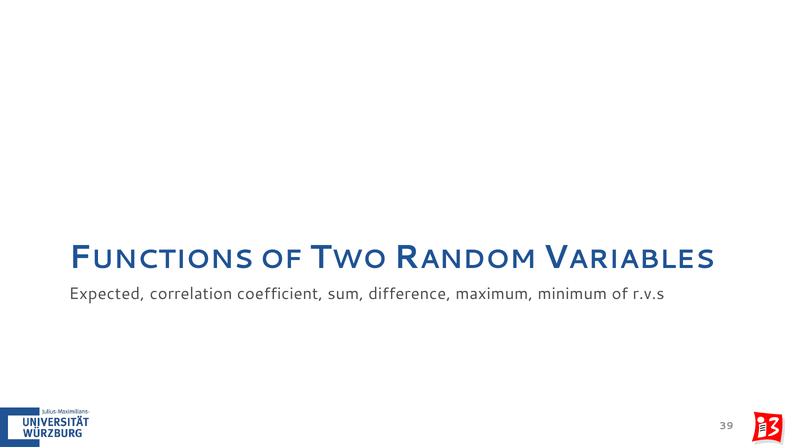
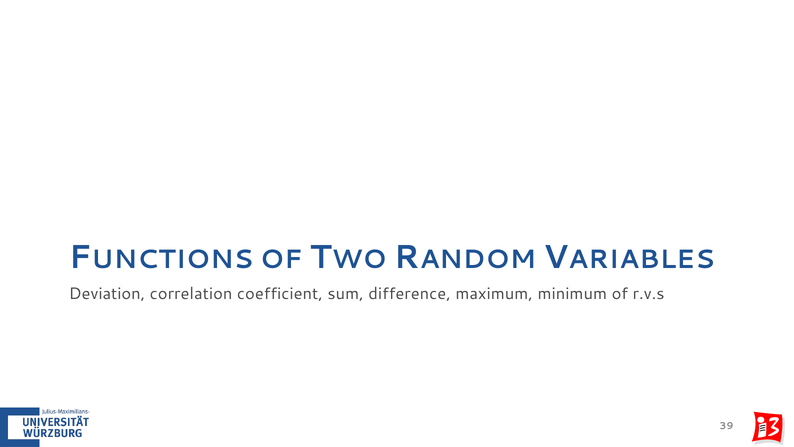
Expected: Expected -> Deviation
